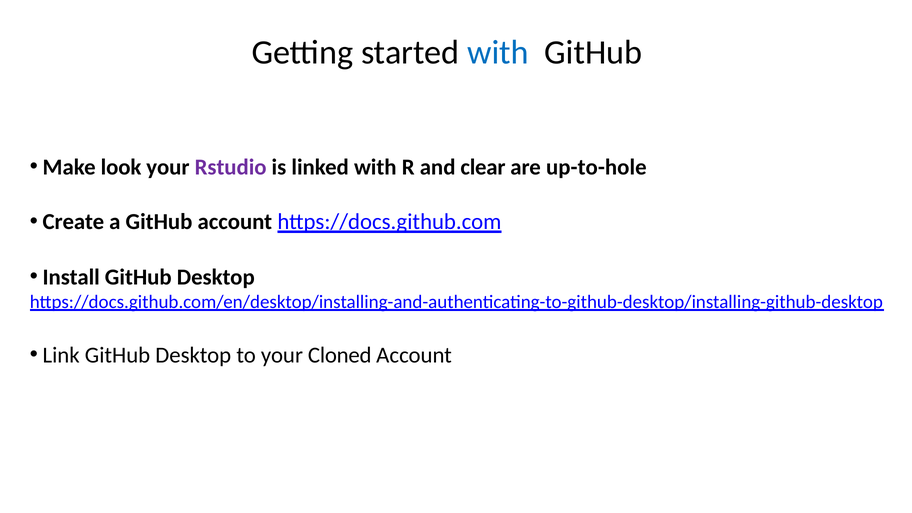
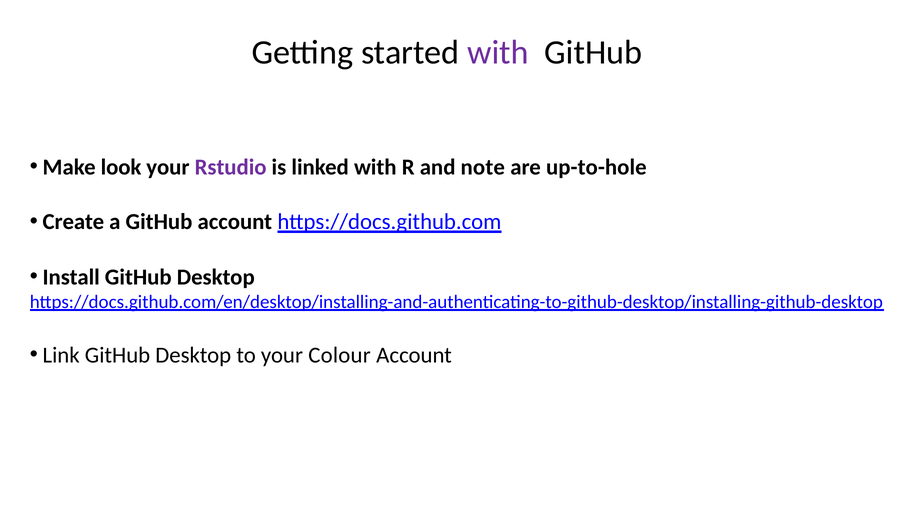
with at (498, 52) colour: blue -> purple
clear: clear -> note
Cloned: Cloned -> Colour
